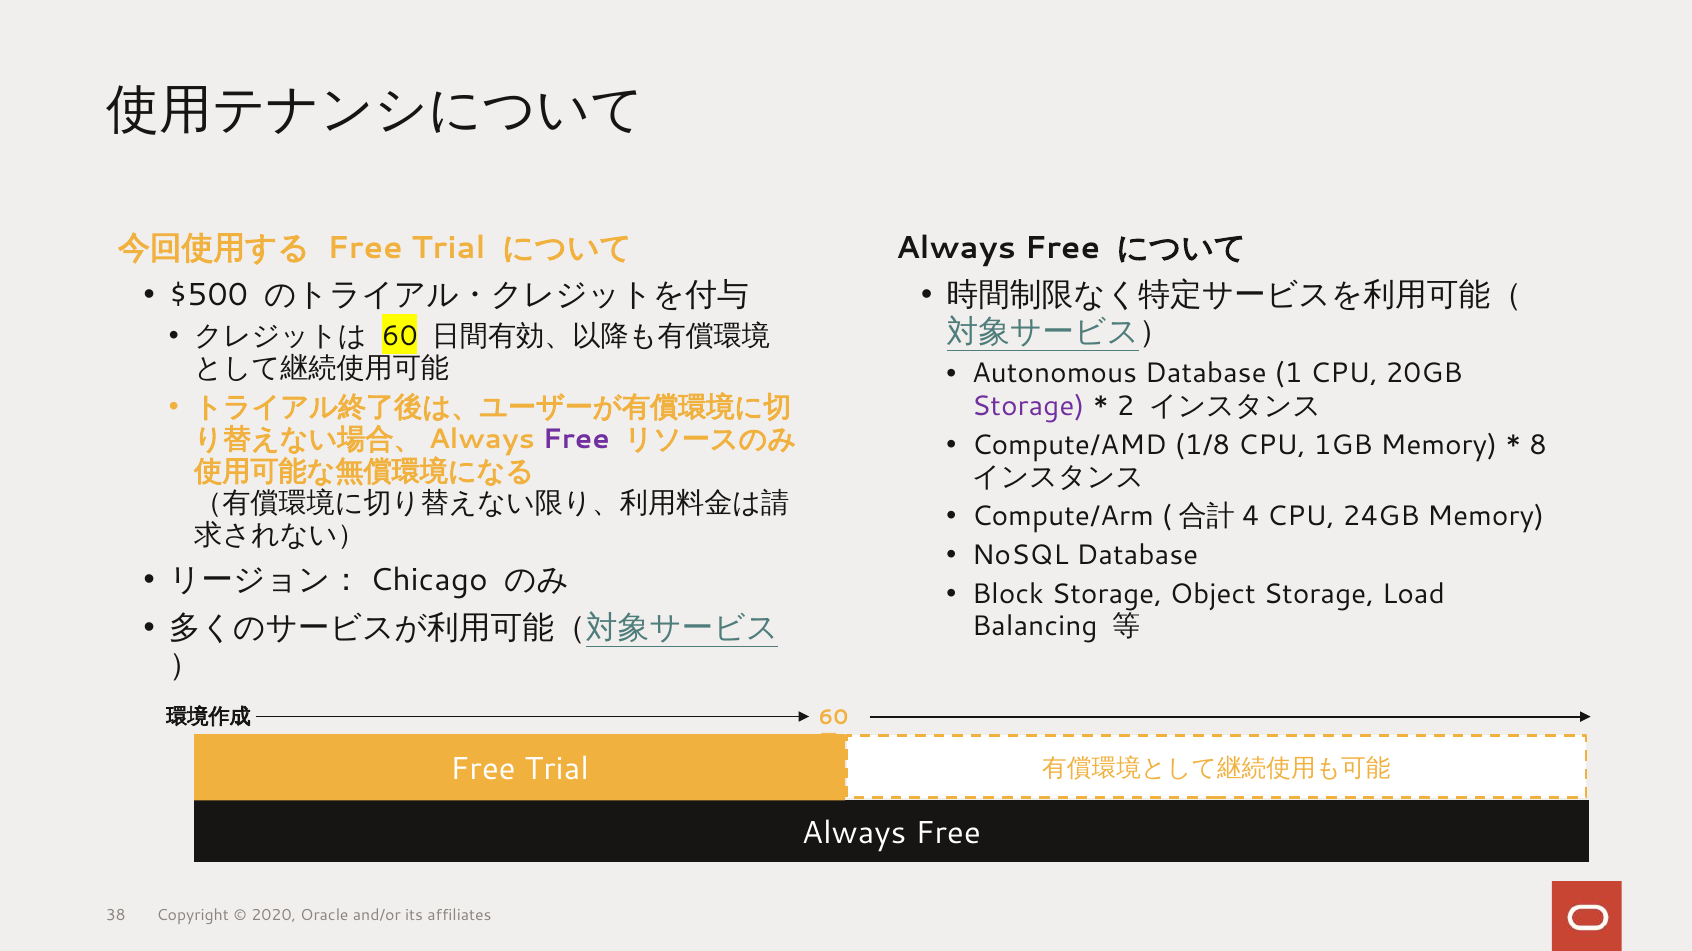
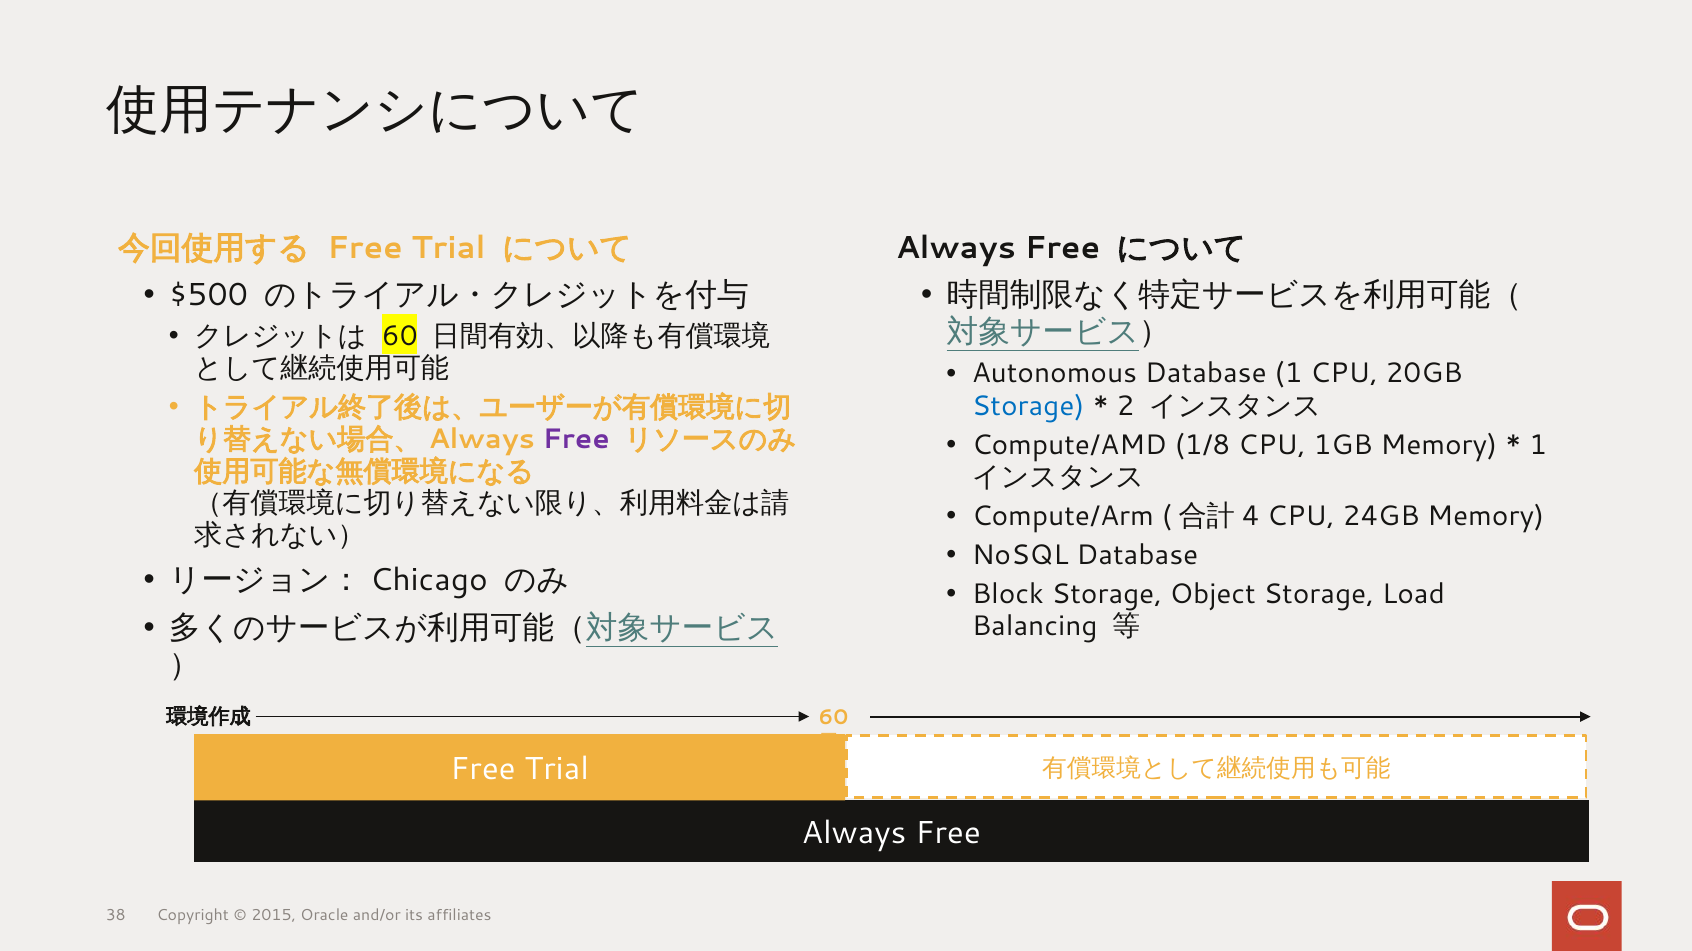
Storage at (1028, 406) colour: purple -> blue
8 at (1538, 445): 8 -> 1
2020: 2020 -> 2015
